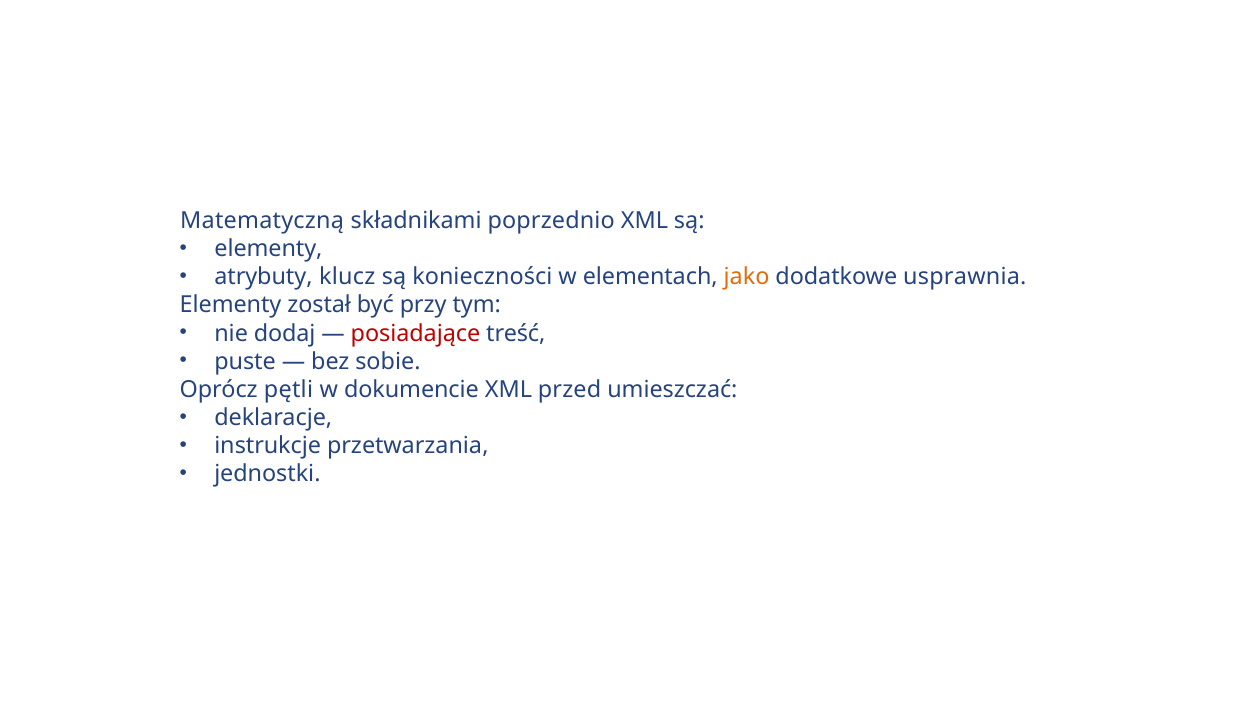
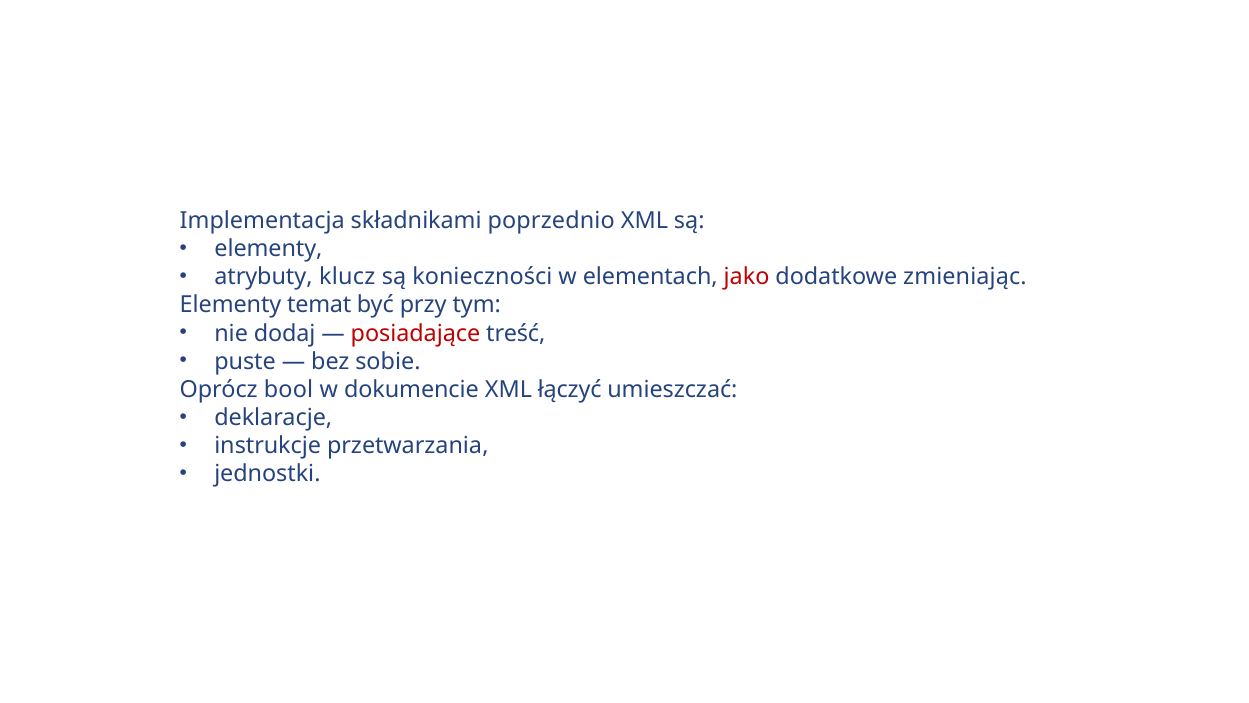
Matematyczną: Matematyczną -> Implementacja
jako colour: orange -> red
usprawnia: usprawnia -> zmieniając
został: został -> temat
pętli: pętli -> bool
przed: przed -> łączyć
